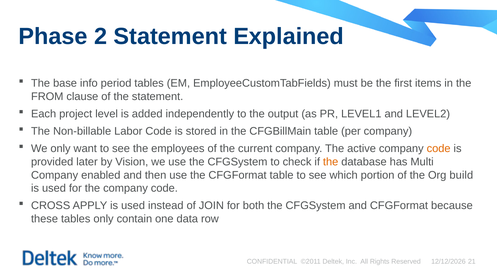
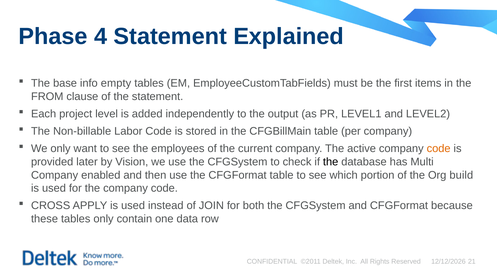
2: 2 -> 4
period: period -> empty
the at (331, 162) colour: orange -> black
